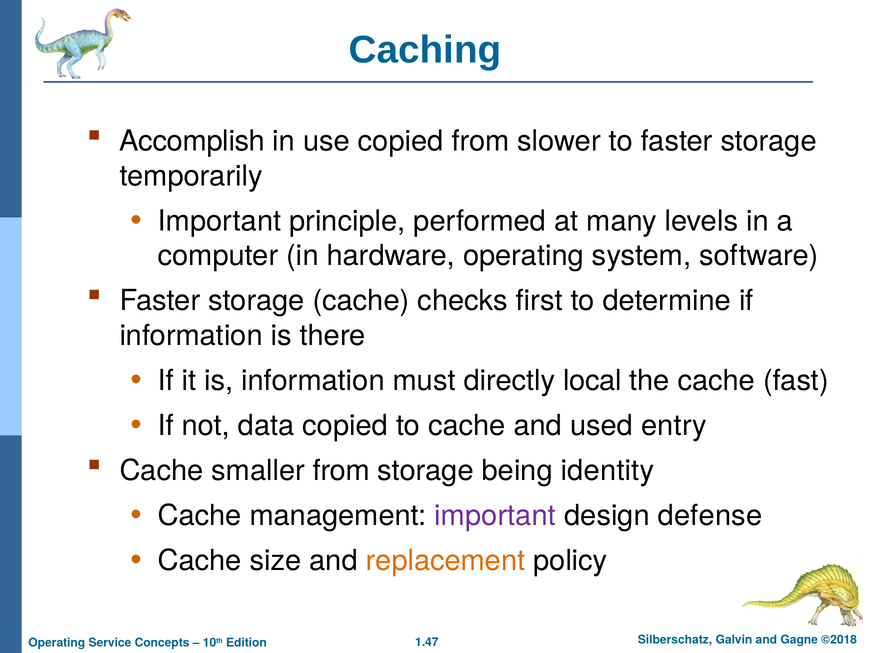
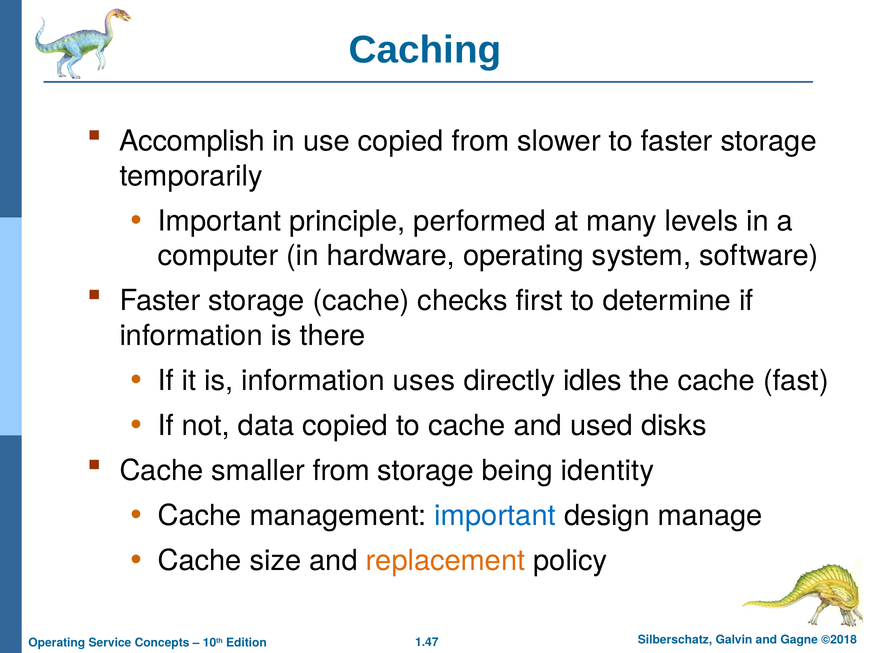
must: must -> uses
local: local -> idles
entry: entry -> disks
important at (495, 516) colour: purple -> blue
defense: defense -> manage
